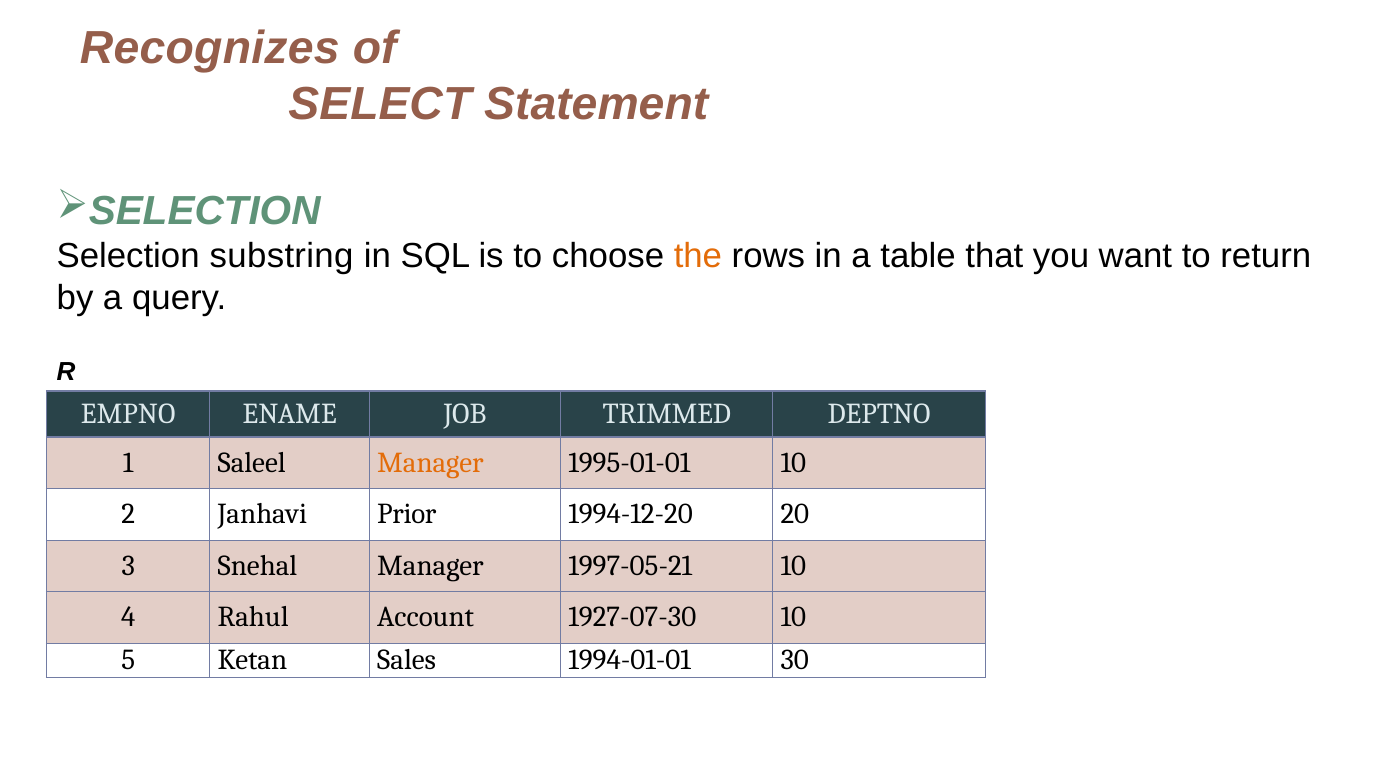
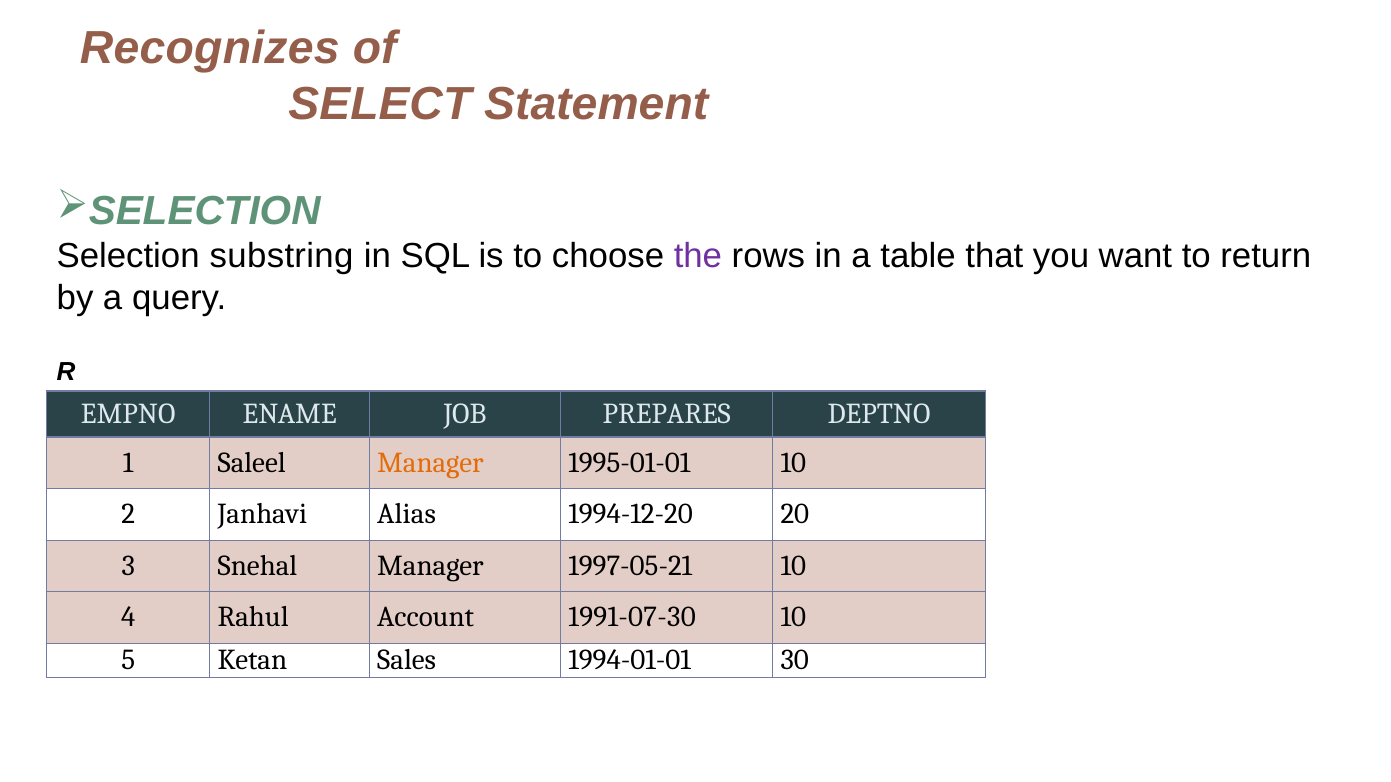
the colour: orange -> purple
TRIMMED: TRIMMED -> PREPARES
Prior: Prior -> Alias
1927-07-30: 1927-07-30 -> 1991-07-30
